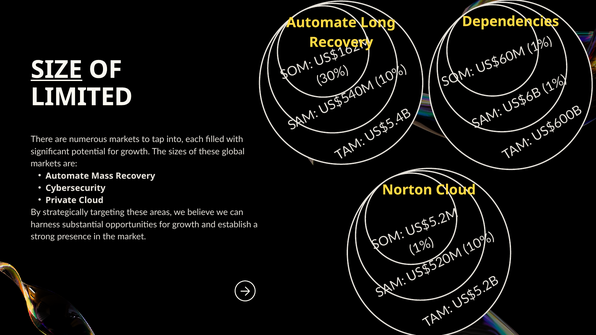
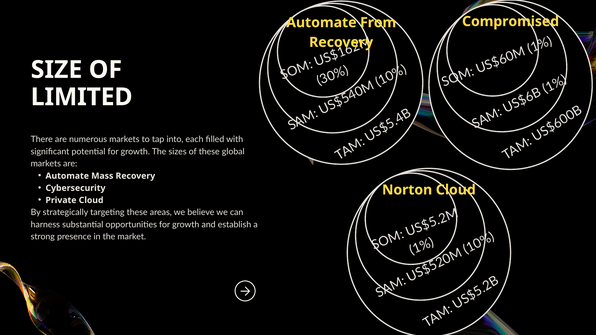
Dependencies: Dependencies -> Compromised
Long: Long -> From
SIZE underline: present -> none
